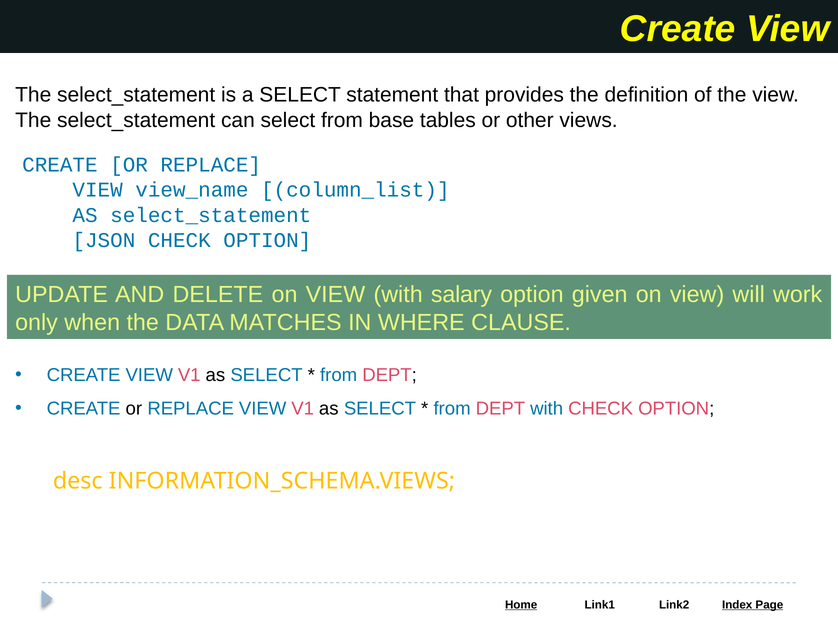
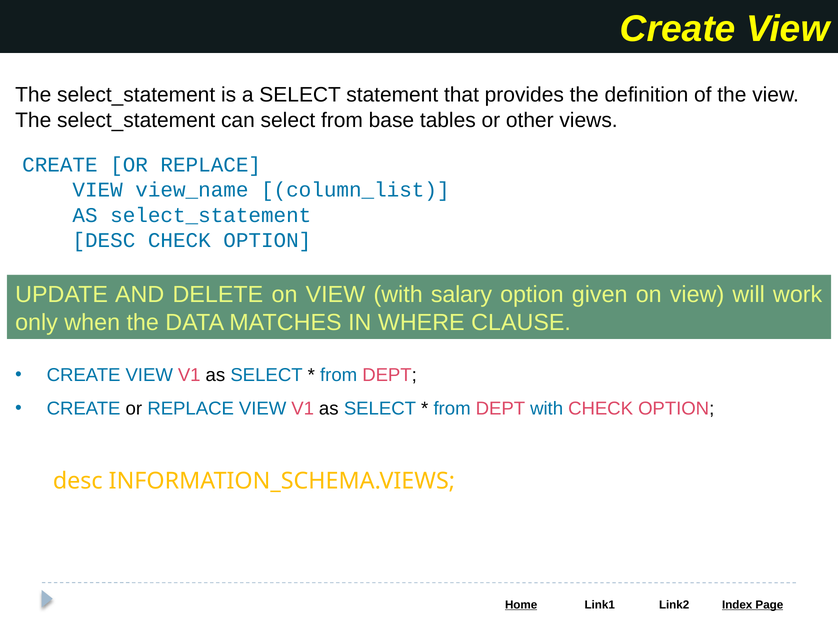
JSON at (104, 240): JSON -> DESC
